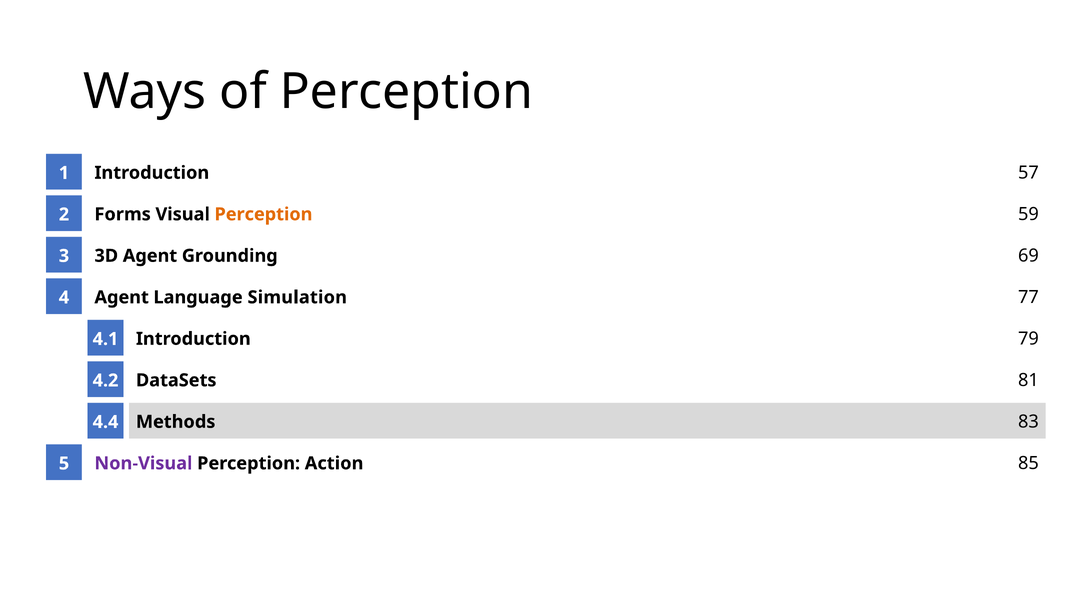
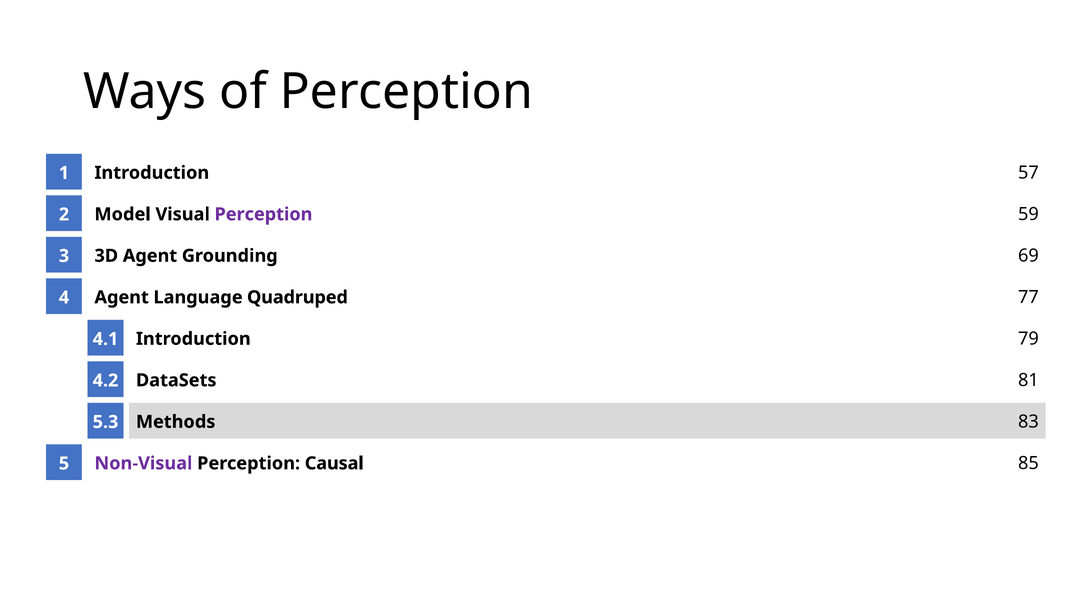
Forms: Forms -> Model
Perception at (263, 214) colour: orange -> purple
Simulation: Simulation -> Quadruped
4.4: 4.4 -> 5.3
Action: Action -> Causal
